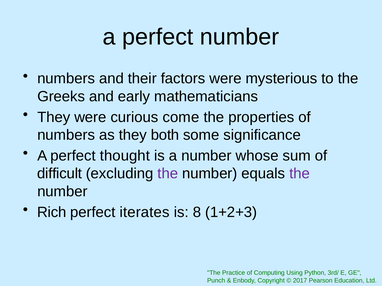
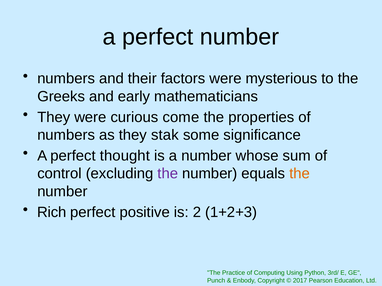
both: both -> stak
difficult: difficult -> control
the at (300, 174) colour: purple -> orange
iterates: iterates -> positive
8: 8 -> 2
